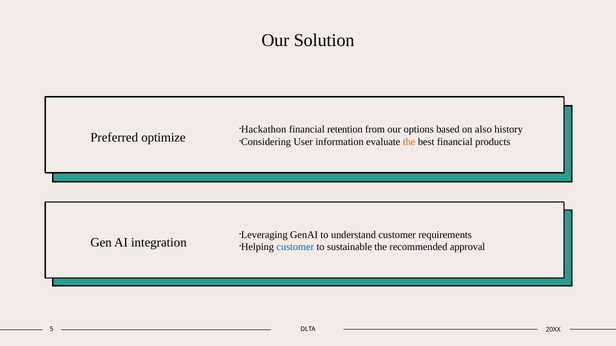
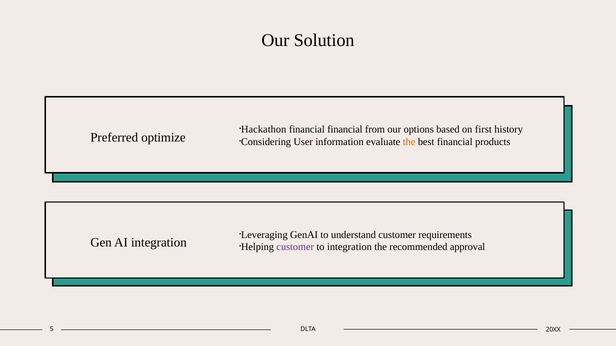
financial retention: retention -> financial
also: also -> first
customer at (295, 247) colour: blue -> purple
to sustainable: sustainable -> integration
